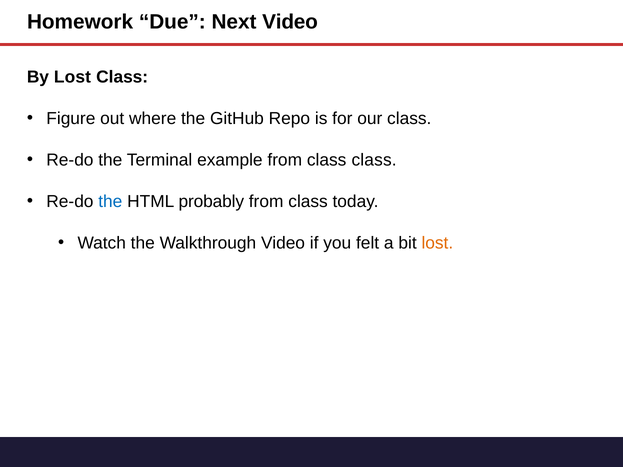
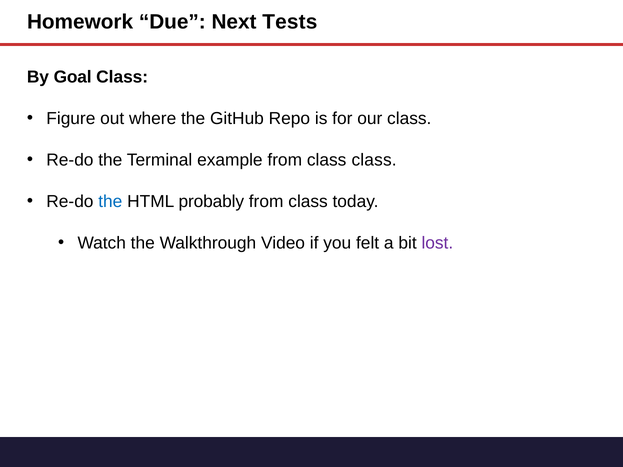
Next Video: Video -> Tests
By Lost: Lost -> Goal
lost at (437, 243) colour: orange -> purple
